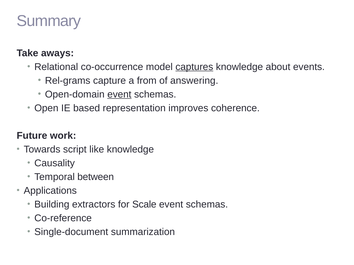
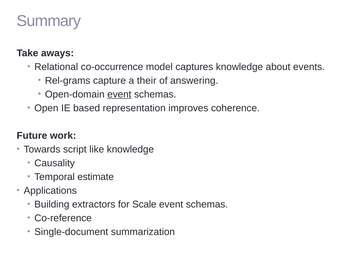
captures underline: present -> none
from: from -> their
between: between -> estimate
